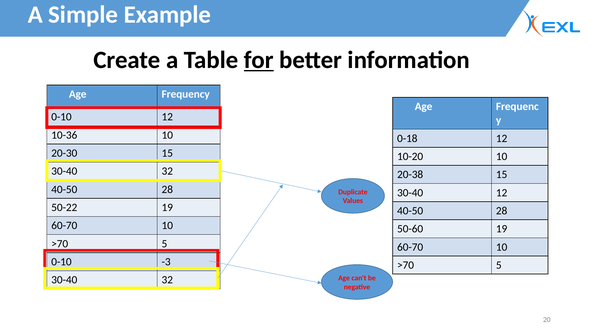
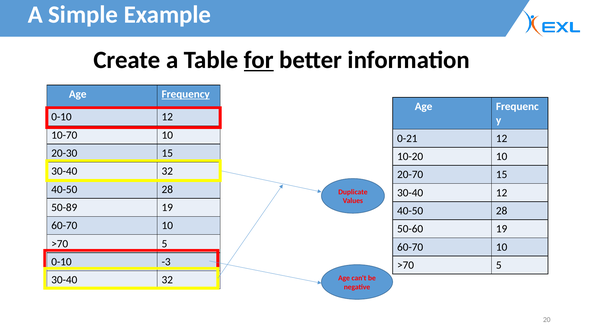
Frequency underline: none -> present
10-36: 10-36 -> 10-70
0-18: 0-18 -> 0-21
20-38: 20-38 -> 20-70
50-22: 50-22 -> 50-89
